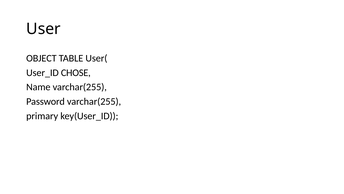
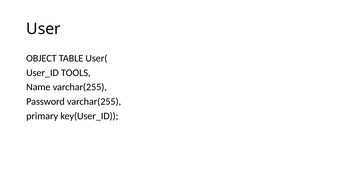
CHOSE: CHOSE -> TOOLS
